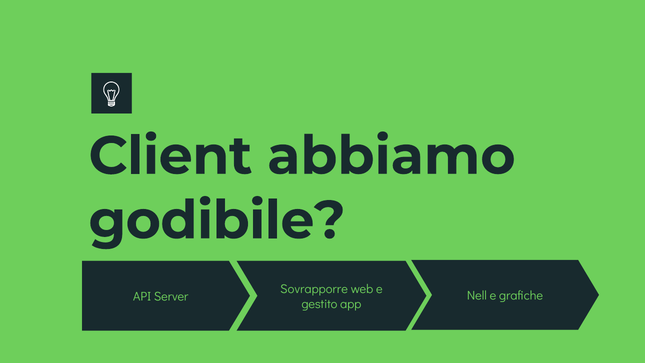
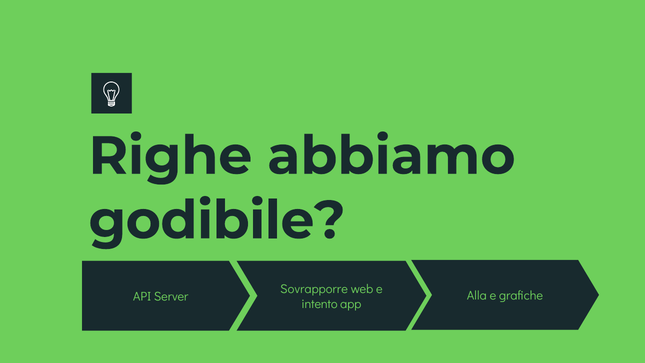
Client: Client -> Righe
Nell: Nell -> Alla
gestito: gestito -> intento
